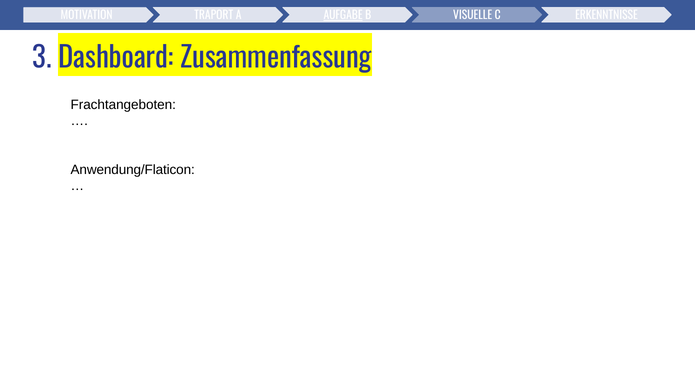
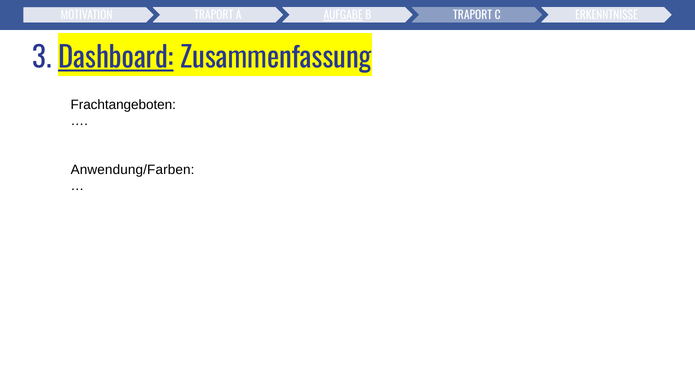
VISUELLE at (473, 16): VISUELLE -> TRAPORT
Dashboard underline: none -> present
Anwendung/Flaticon: Anwendung/Flaticon -> Anwendung/Farben
